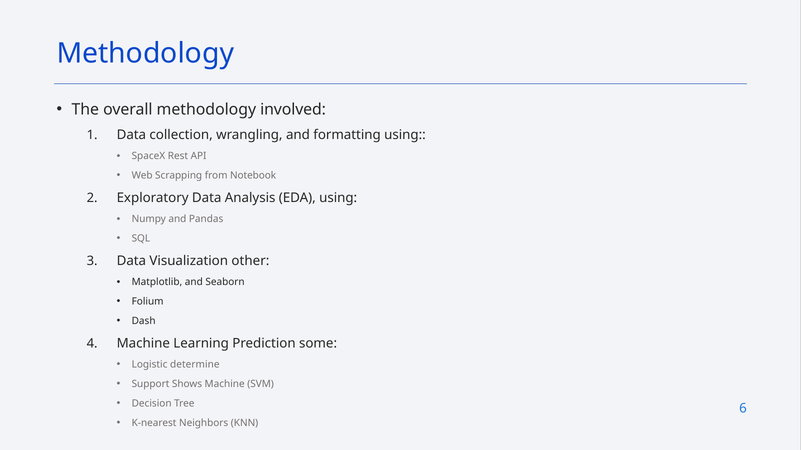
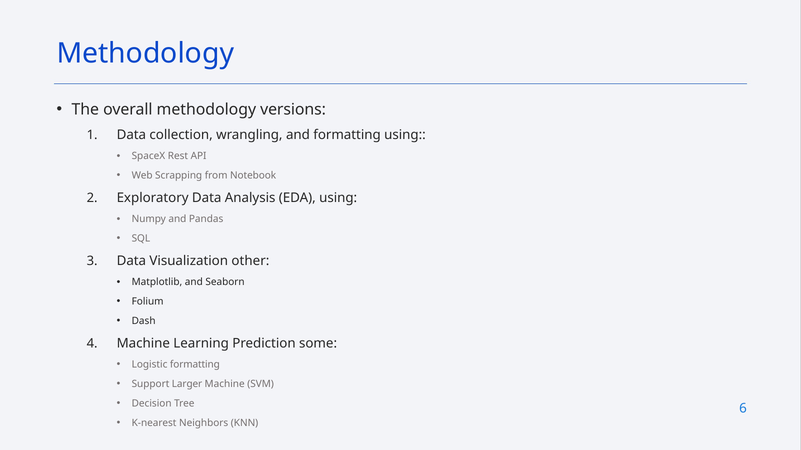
involved: involved -> versions
Logistic determine: determine -> formatting
Shows: Shows -> Larger
